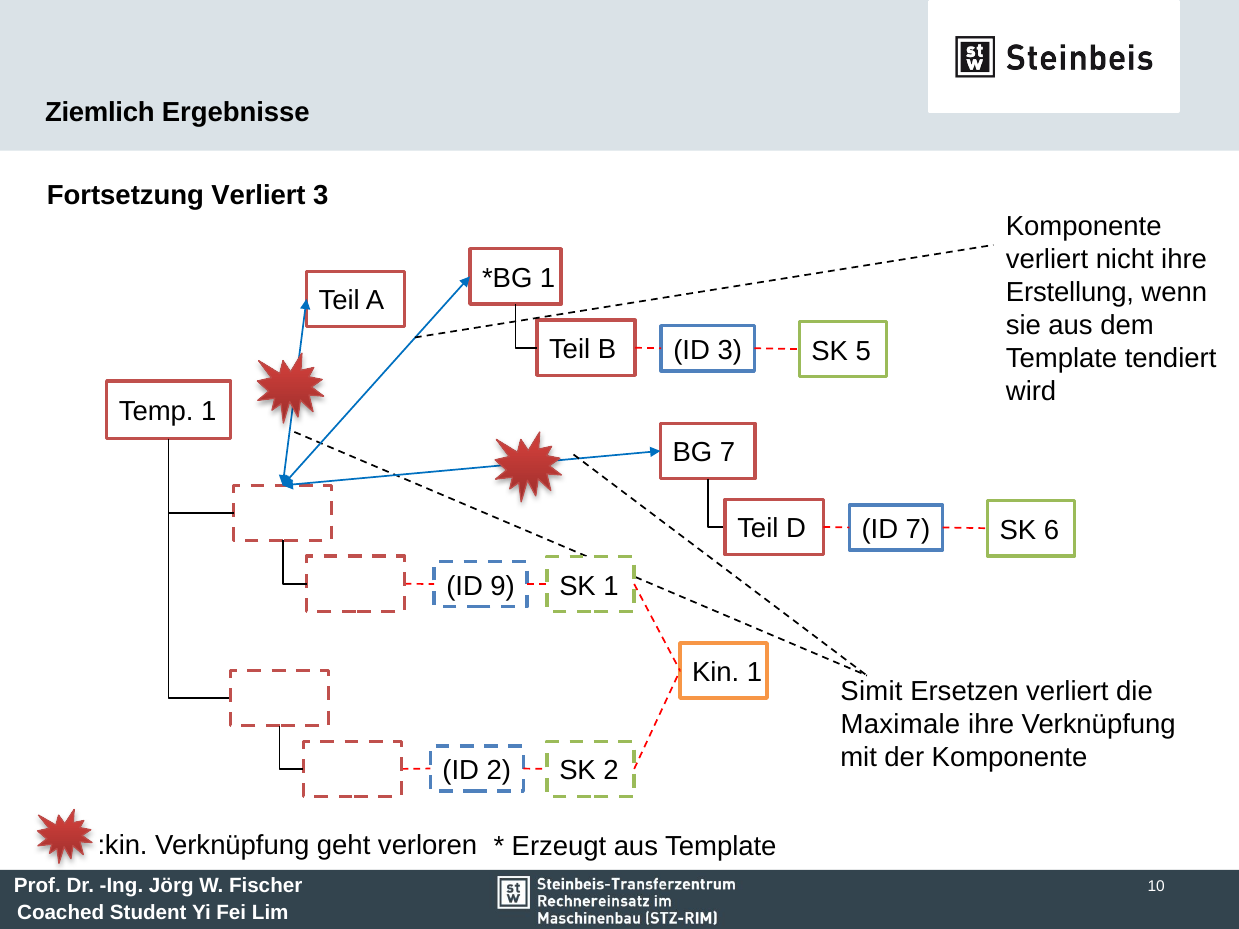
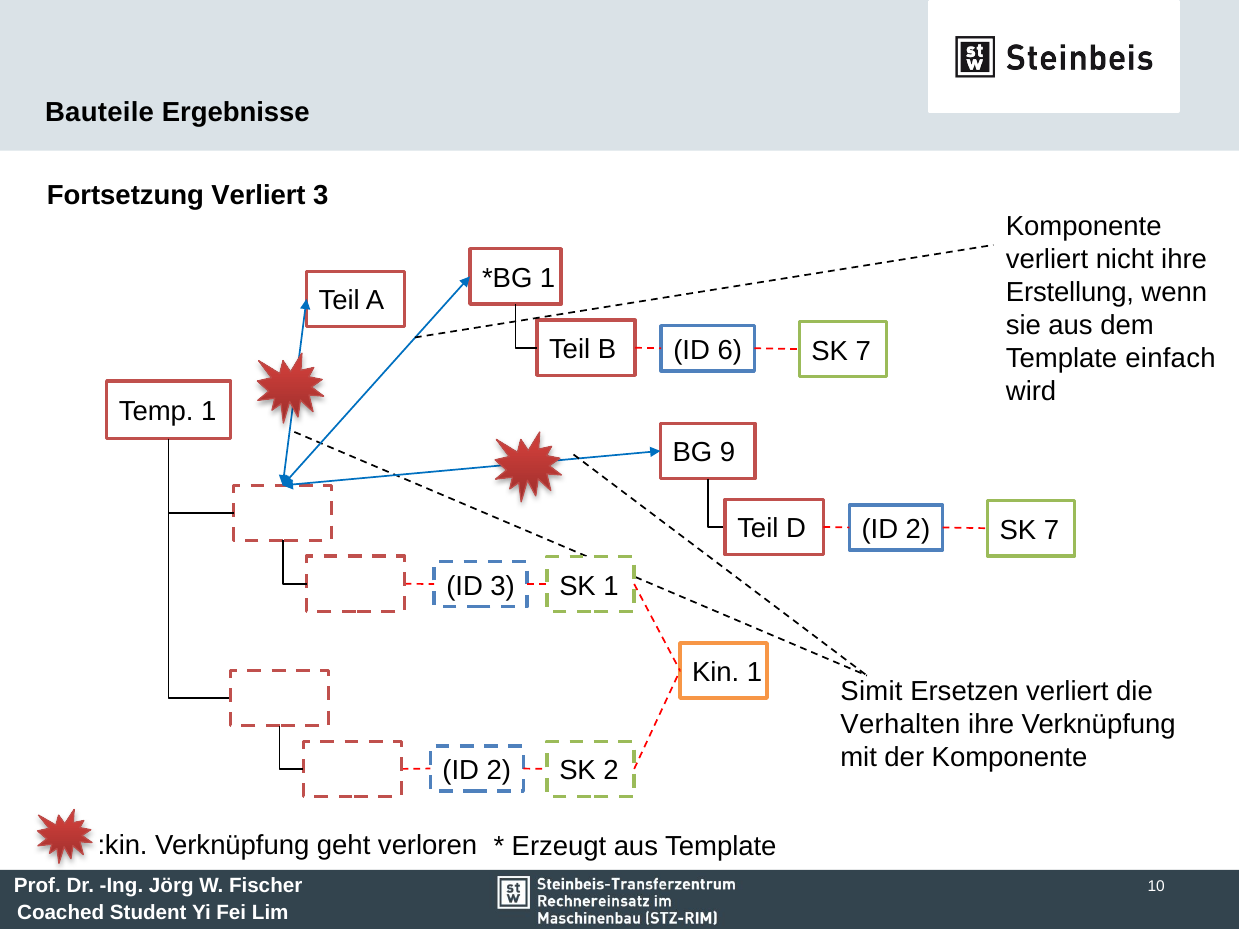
Ziemlich: Ziemlich -> Bauteile
ID 3: 3 -> 6
5 at (863, 351): 5 -> 7
tendiert: tendiert -> einfach
BG 7: 7 -> 9
D ID 7: 7 -> 2
6 at (1051, 530): 6 -> 7
ID 9: 9 -> 3
Maximale: Maximale -> Verhalten
